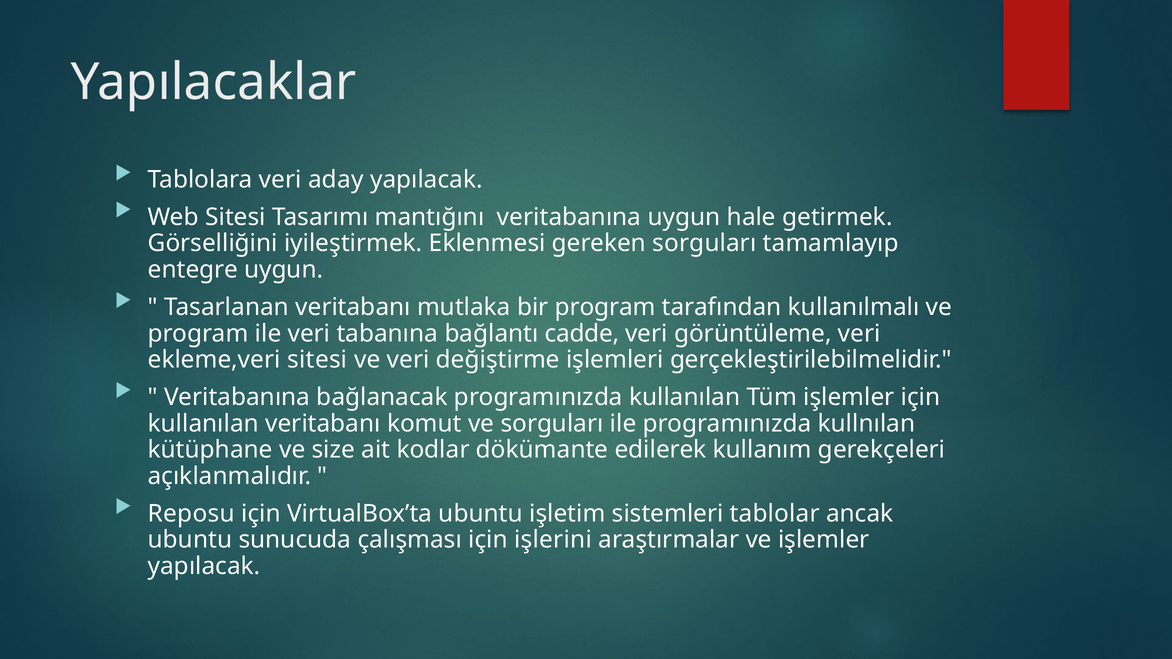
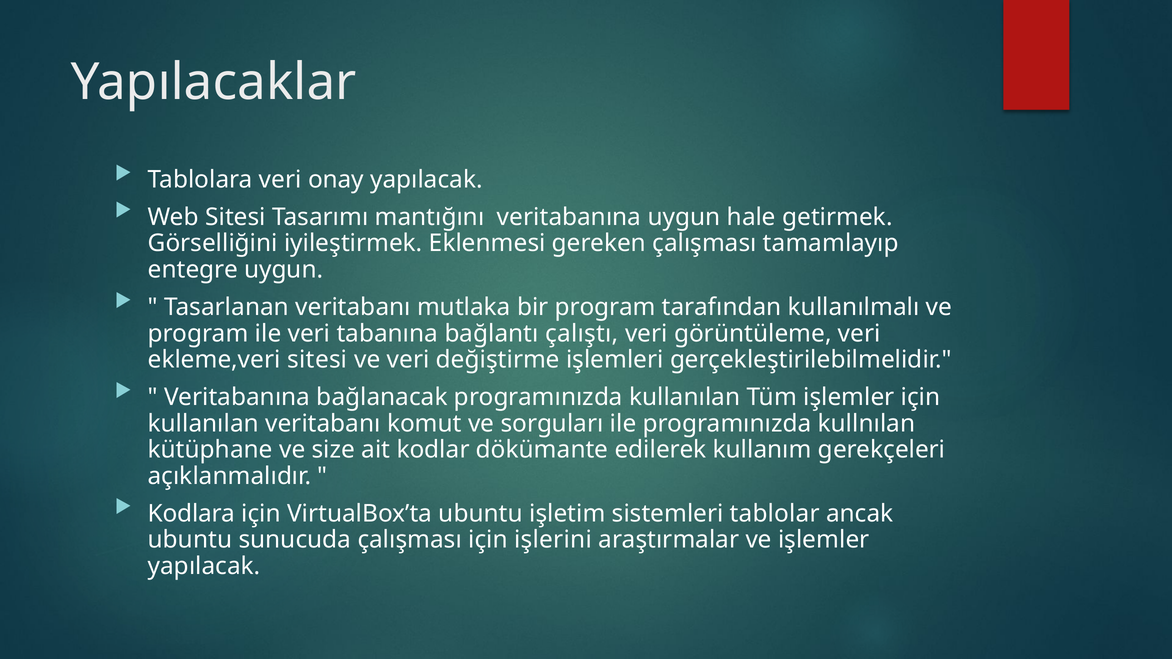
aday: aday -> onay
gereken sorguları: sorguları -> çalışması
cadde: cadde -> çalıştı
Reposu: Reposu -> Kodlara
